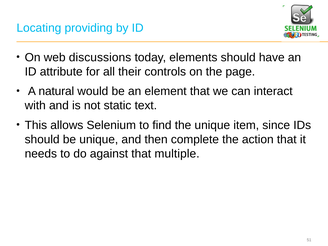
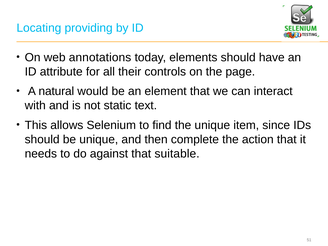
discussions: discussions -> annotations
multiple: multiple -> suitable
